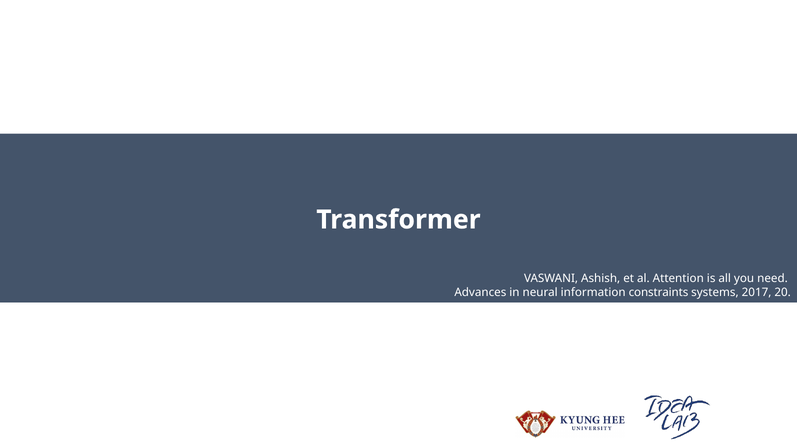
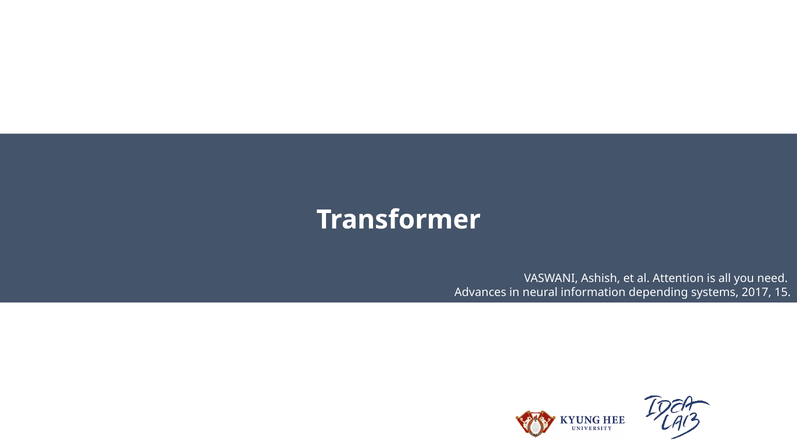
constraints: constraints -> depending
20: 20 -> 15
